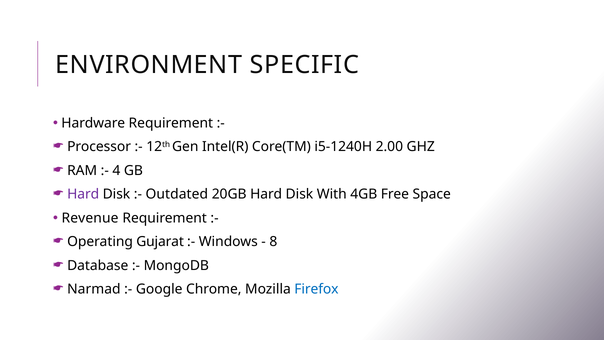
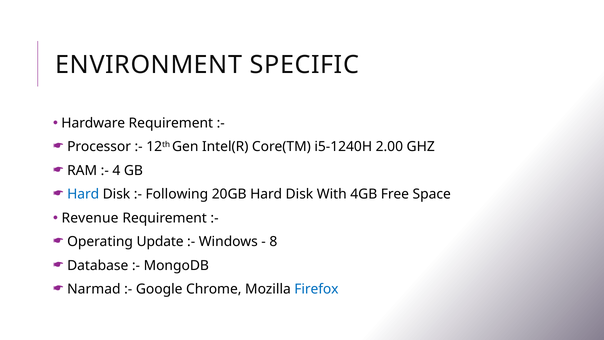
Hard at (83, 194) colour: purple -> blue
Outdated: Outdated -> Following
Gujarat: Gujarat -> Update
